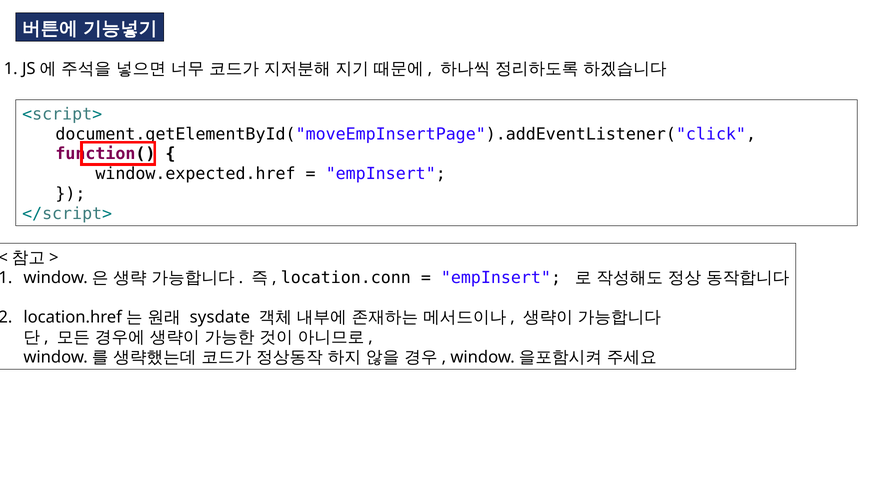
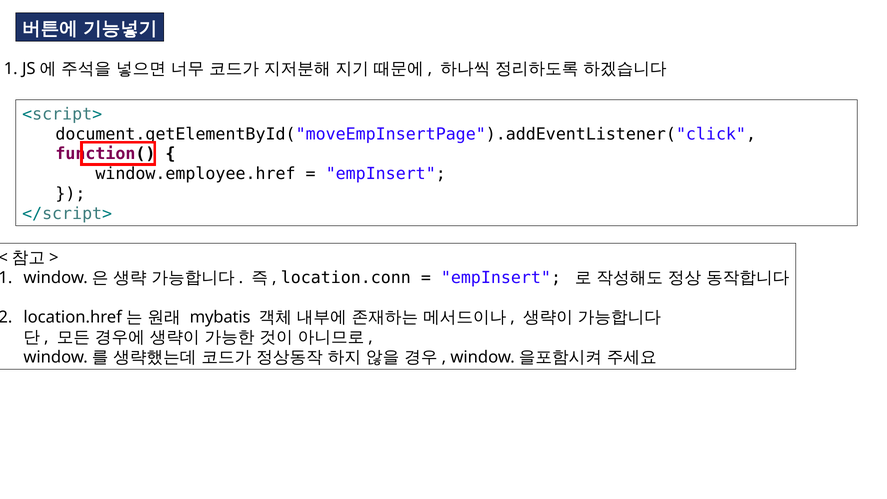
window.expected.href: window.expected.href -> window.employee.href
sysdate: sysdate -> mybatis
